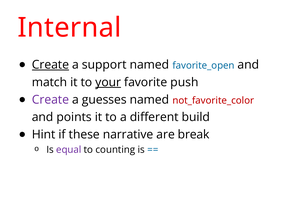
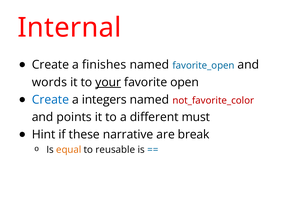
Create at (50, 65) underline: present -> none
support: support -> finishes
match: match -> words
push: push -> open
Create at (50, 99) colour: purple -> blue
guesses: guesses -> integers
build: build -> must
equal colour: purple -> orange
counting: counting -> reusable
